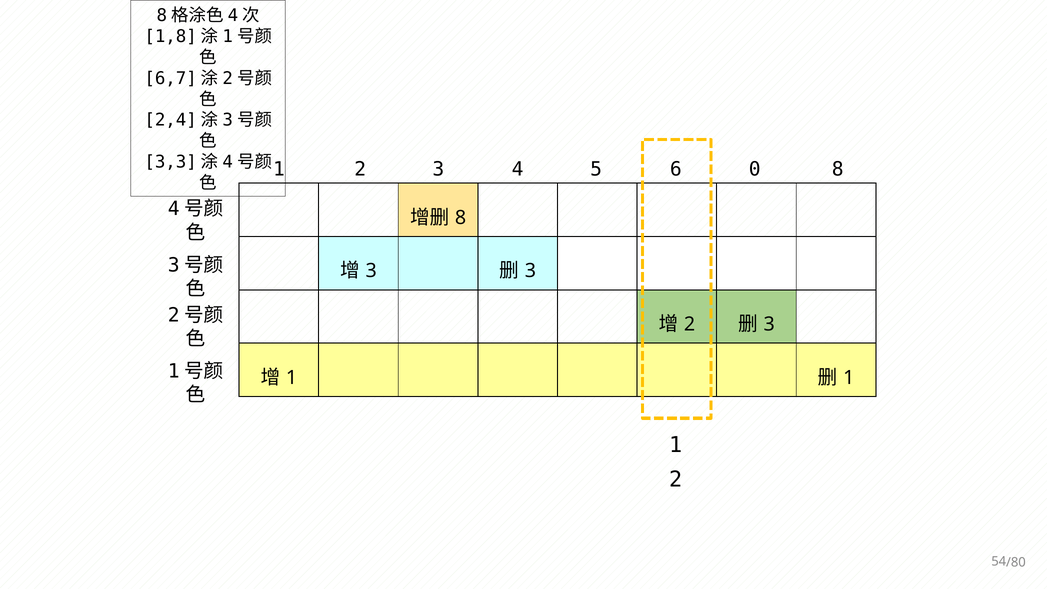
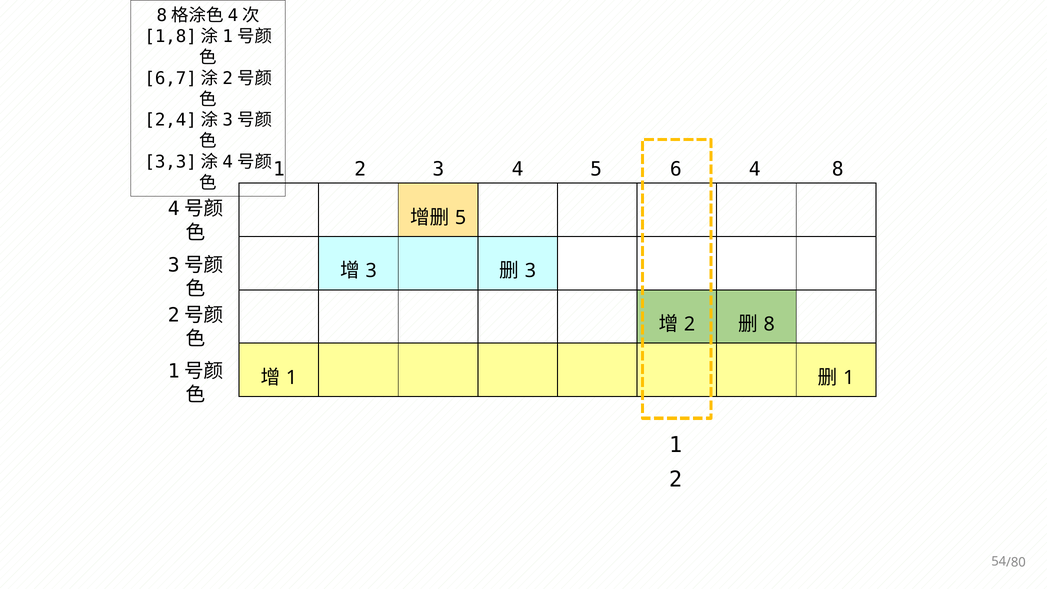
6 0: 0 -> 4
8 at (461, 218): 8 -> 5
3 at (769, 324): 3 -> 8
